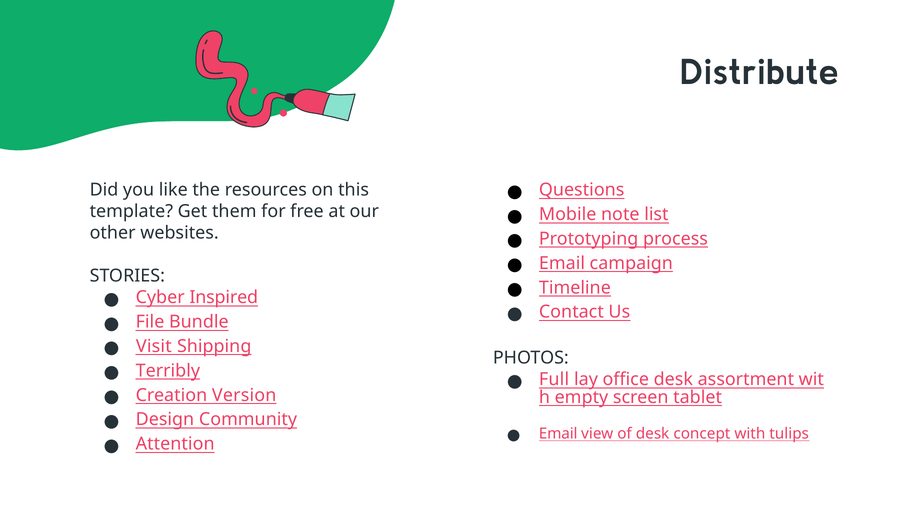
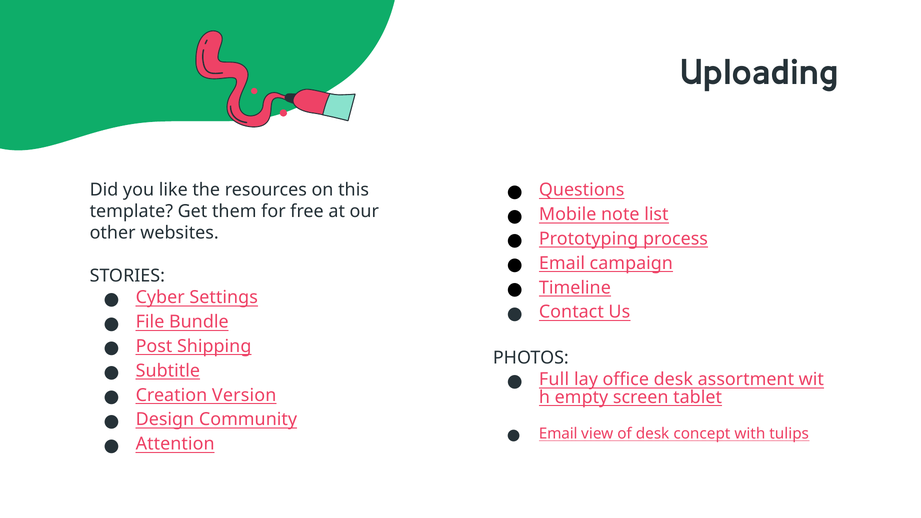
Distribute: Distribute -> Uploading
Inspired: Inspired -> Settings
Visit: Visit -> Post
Terribly: Terribly -> Subtitle
